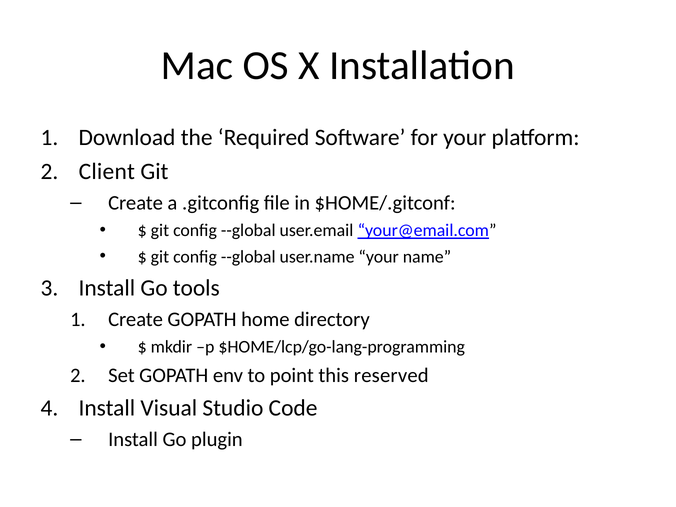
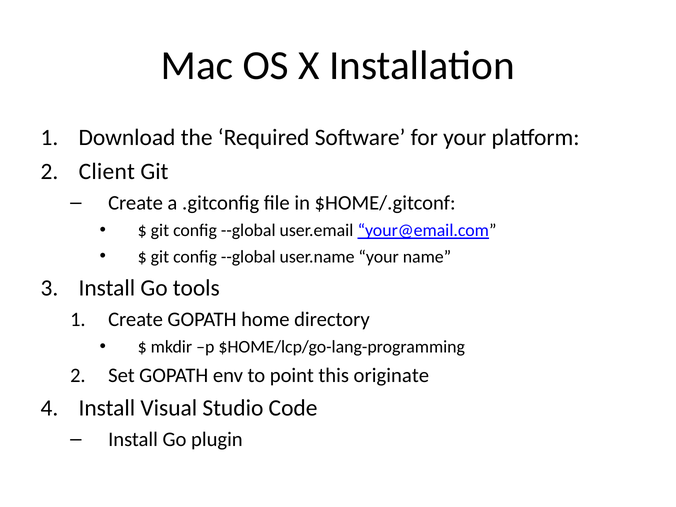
reserved: reserved -> originate
